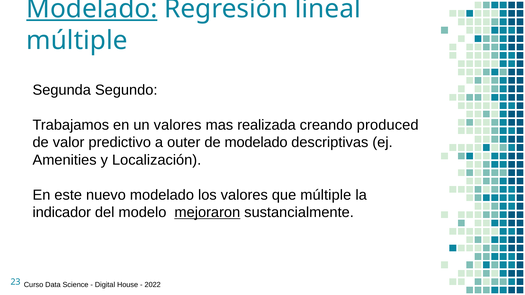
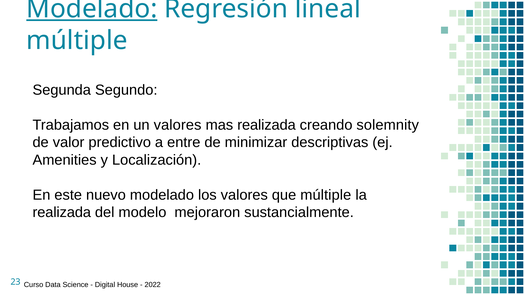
produced: produced -> solemnity
outer: outer -> entre
de modelado: modelado -> minimizar
indicador at (62, 213): indicador -> realizada
mejoraron underline: present -> none
